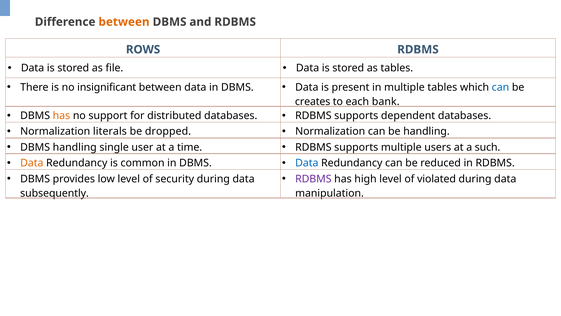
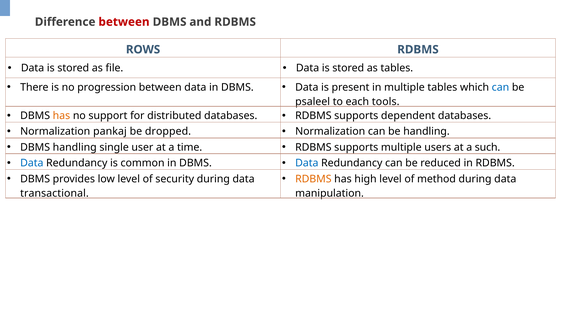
between at (124, 22) colour: orange -> red
insignificant: insignificant -> progression
creates: creates -> psaleel
bank: bank -> tools
literals: literals -> pankaj
Data at (32, 163) colour: orange -> blue
RDBMS at (313, 179) colour: purple -> orange
violated: violated -> method
subsequently: subsequently -> transactional
